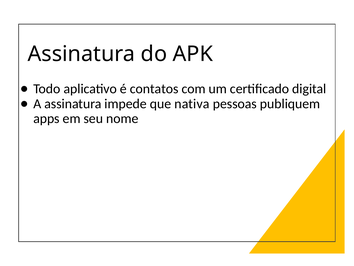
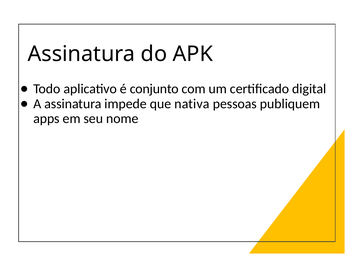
contatos: contatos -> conjunto
